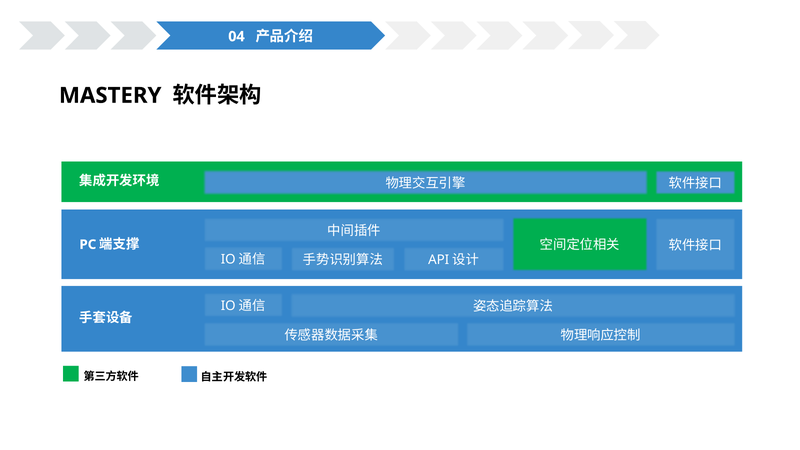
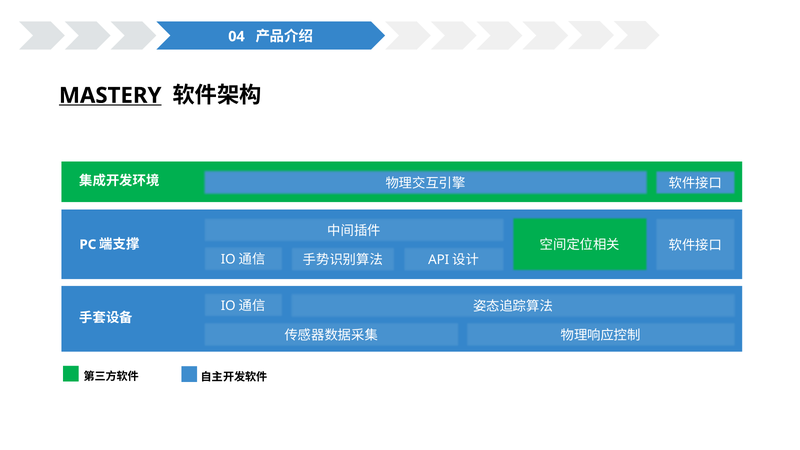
MASTERY underline: none -> present
